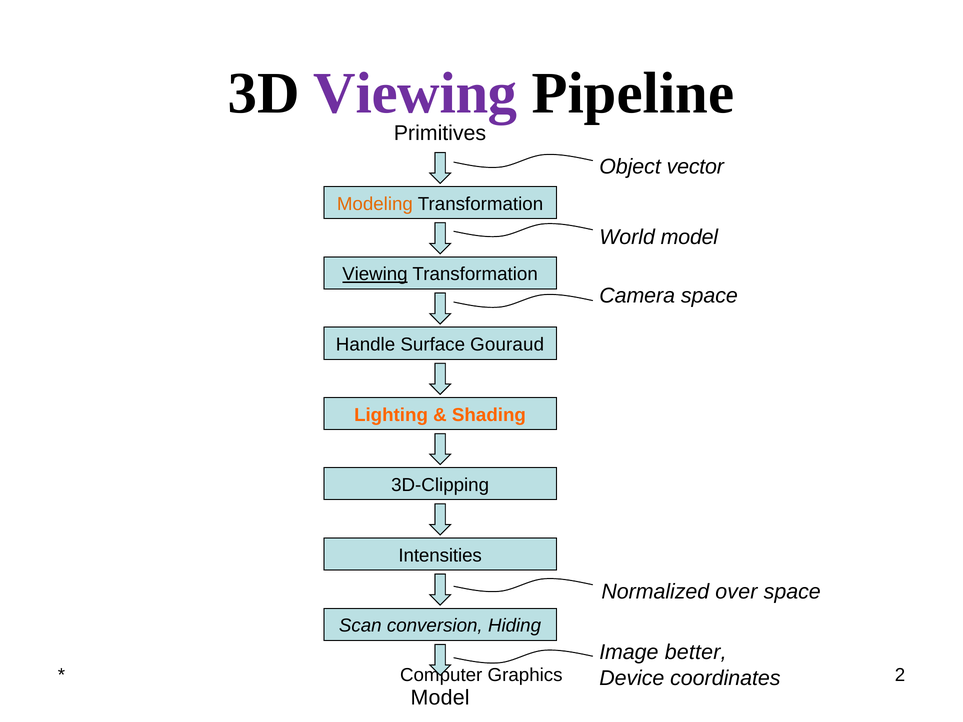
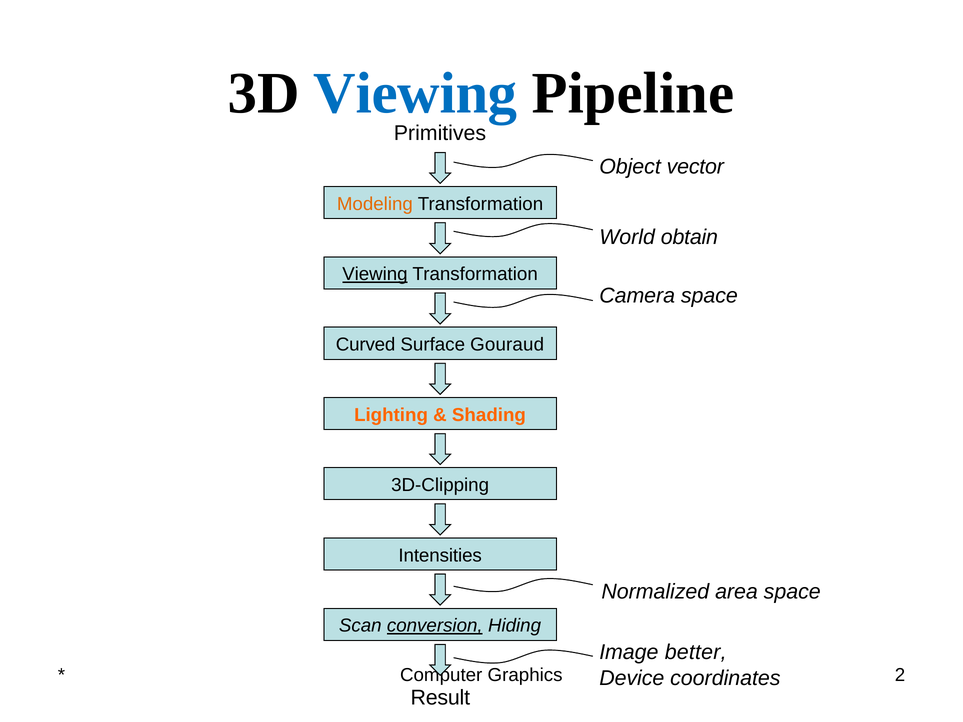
Viewing at (415, 93) colour: purple -> blue
World model: model -> obtain
Handle: Handle -> Curved
over: over -> area
conversion underline: none -> present
Model at (440, 698): Model -> Result
